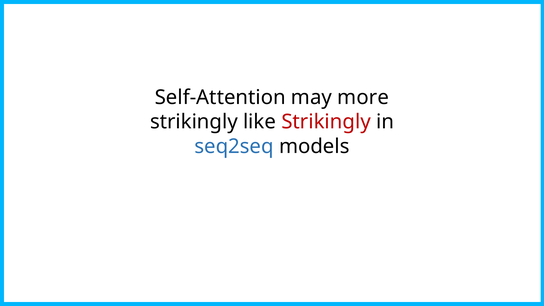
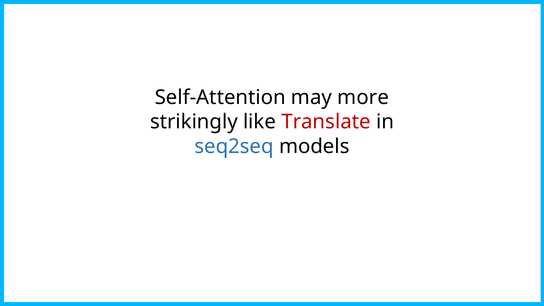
like Strikingly: Strikingly -> Translate
